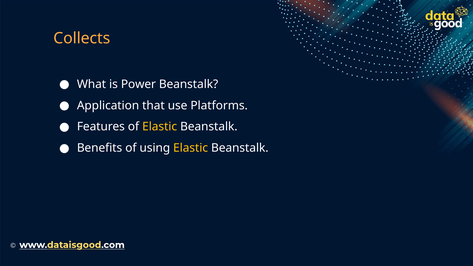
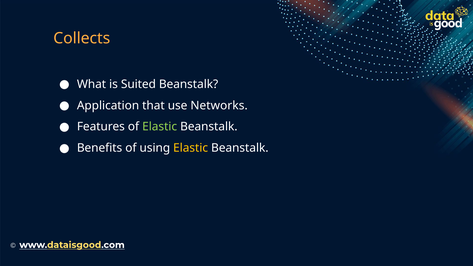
Power: Power -> Suited
Platforms: Platforms -> Networks
Elastic at (160, 127) colour: yellow -> light green
